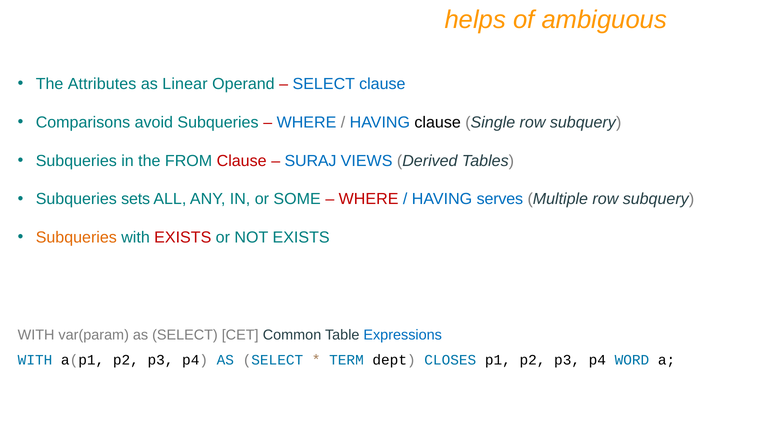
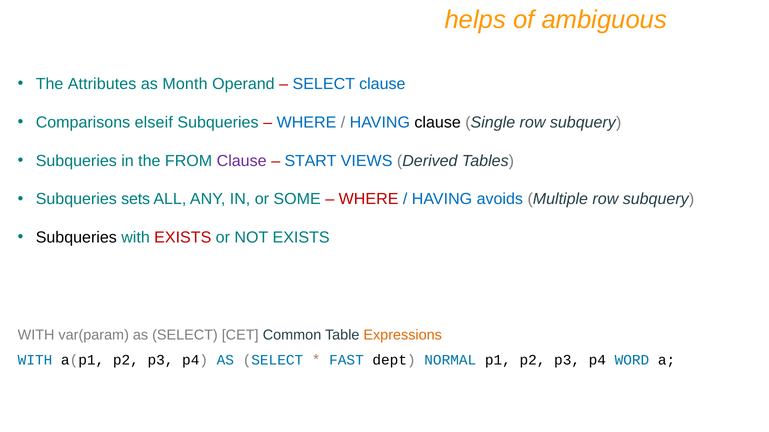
Linear: Linear -> Month
avoid: avoid -> elseif
Clause at (242, 161) colour: red -> purple
SURAJ: SURAJ -> START
serves: serves -> avoids
Subqueries at (76, 238) colour: orange -> black
Expressions colour: blue -> orange
TERM: TERM -> FAST
CLOSES: CLOSES -> NORMAL
